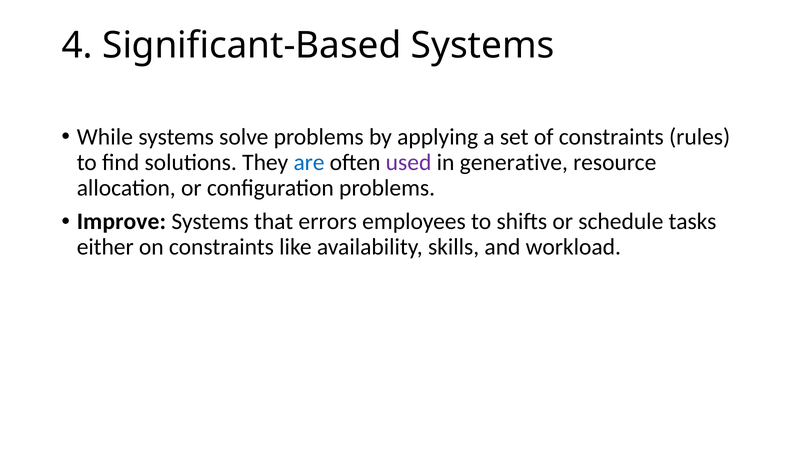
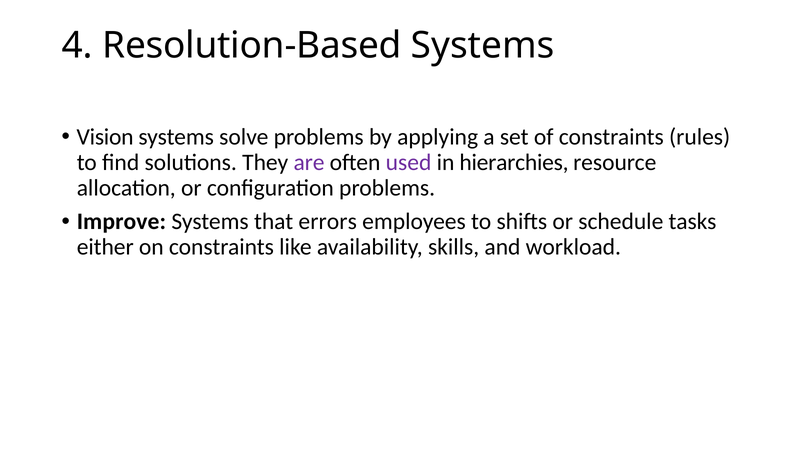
Significant-Based: Significant-Based -> Resolution-Based
While: While -> Vision
are colour: blue -> purple
generative: generative -> hierarchies
